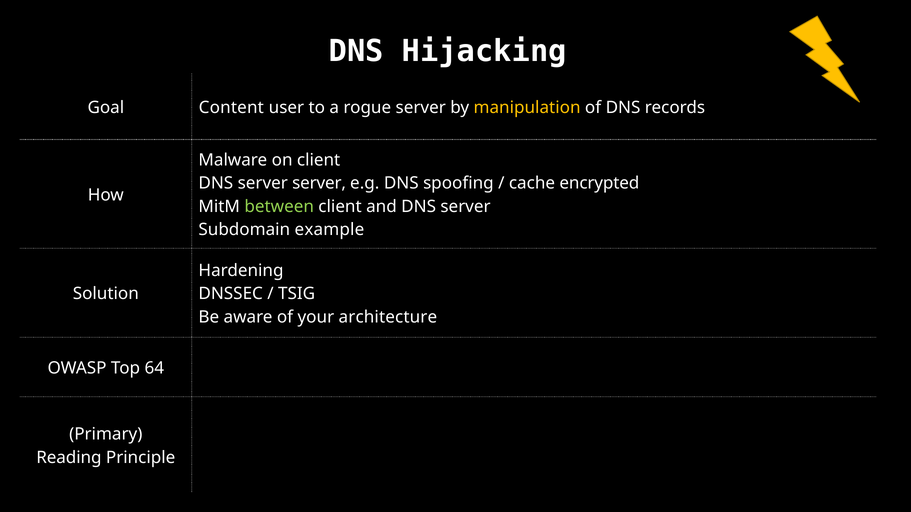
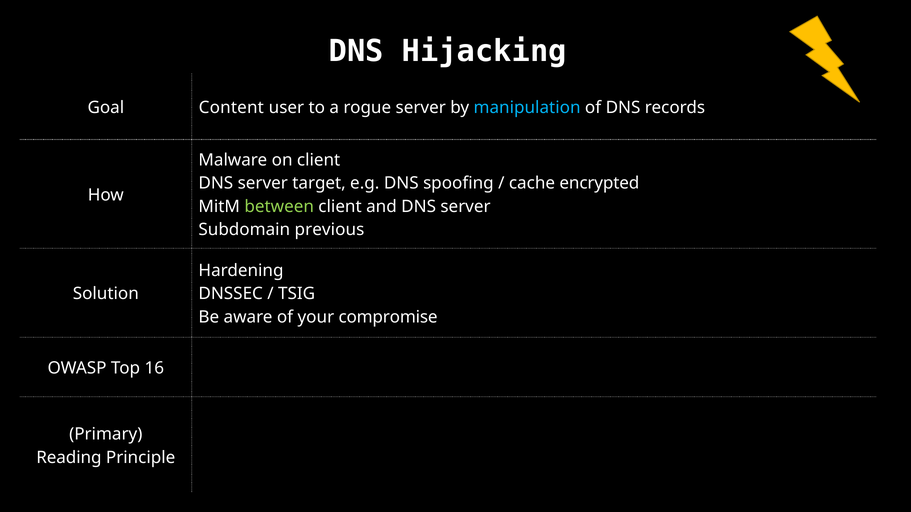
manipulation colour: yellow -> light blue
server server: server -> target
example: example -> previous
architecture: architecture -> compromise
64: 64 -> 16
